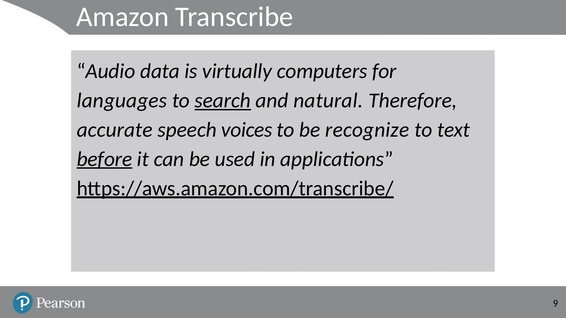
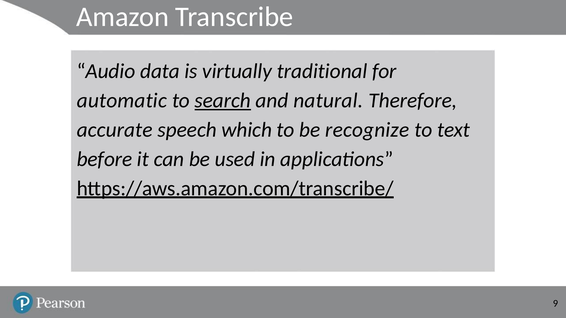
computers: computers -> traditional
languages: languages -> automatic
voices: voices -> which
before underline: present -> none
